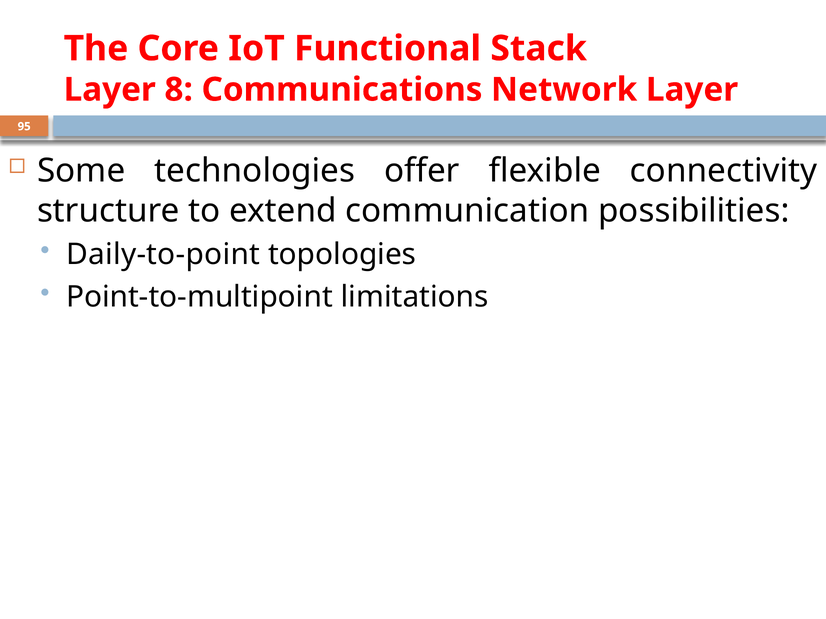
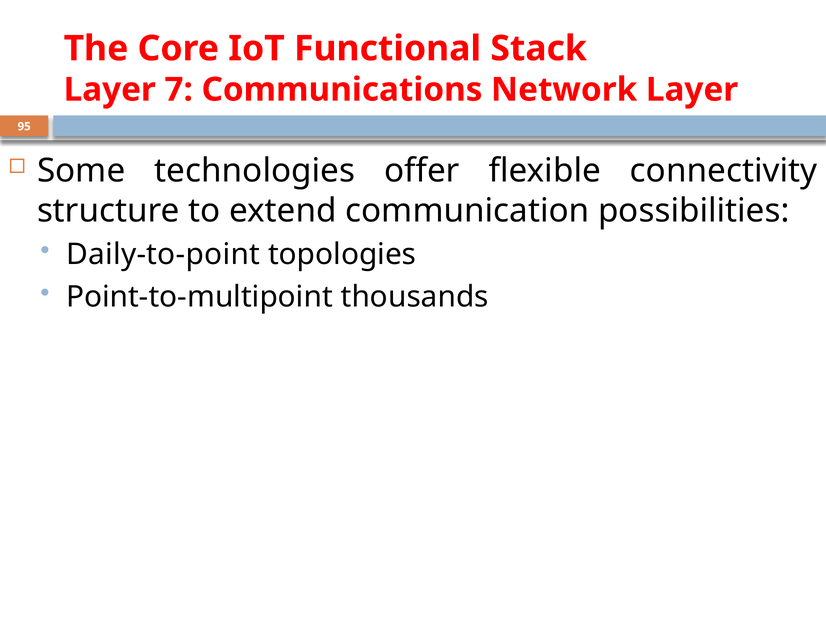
8: 8 -> 7
limitations: limitations -> thousands
